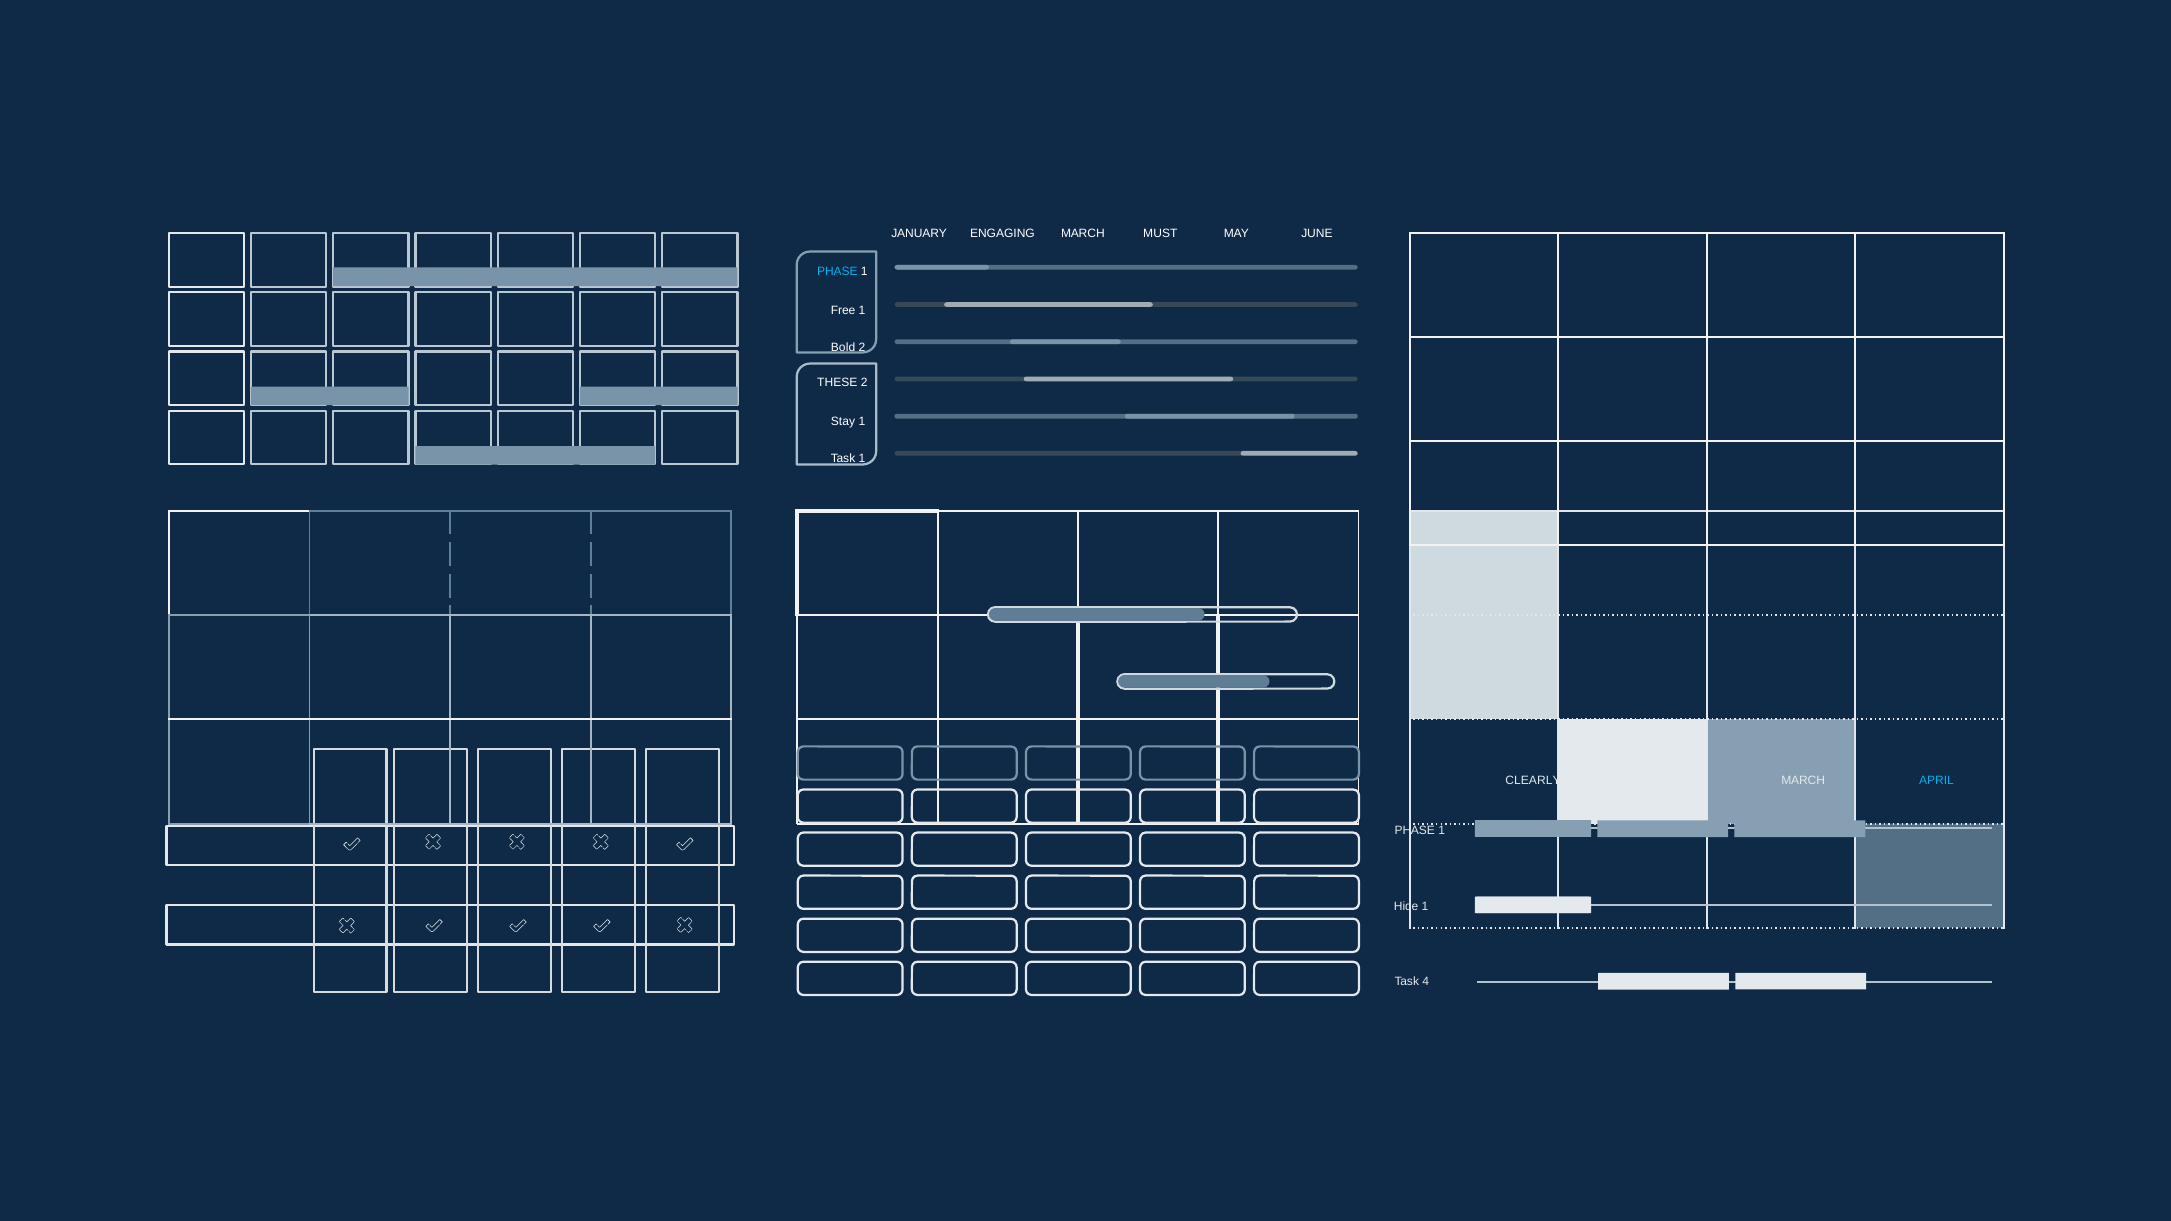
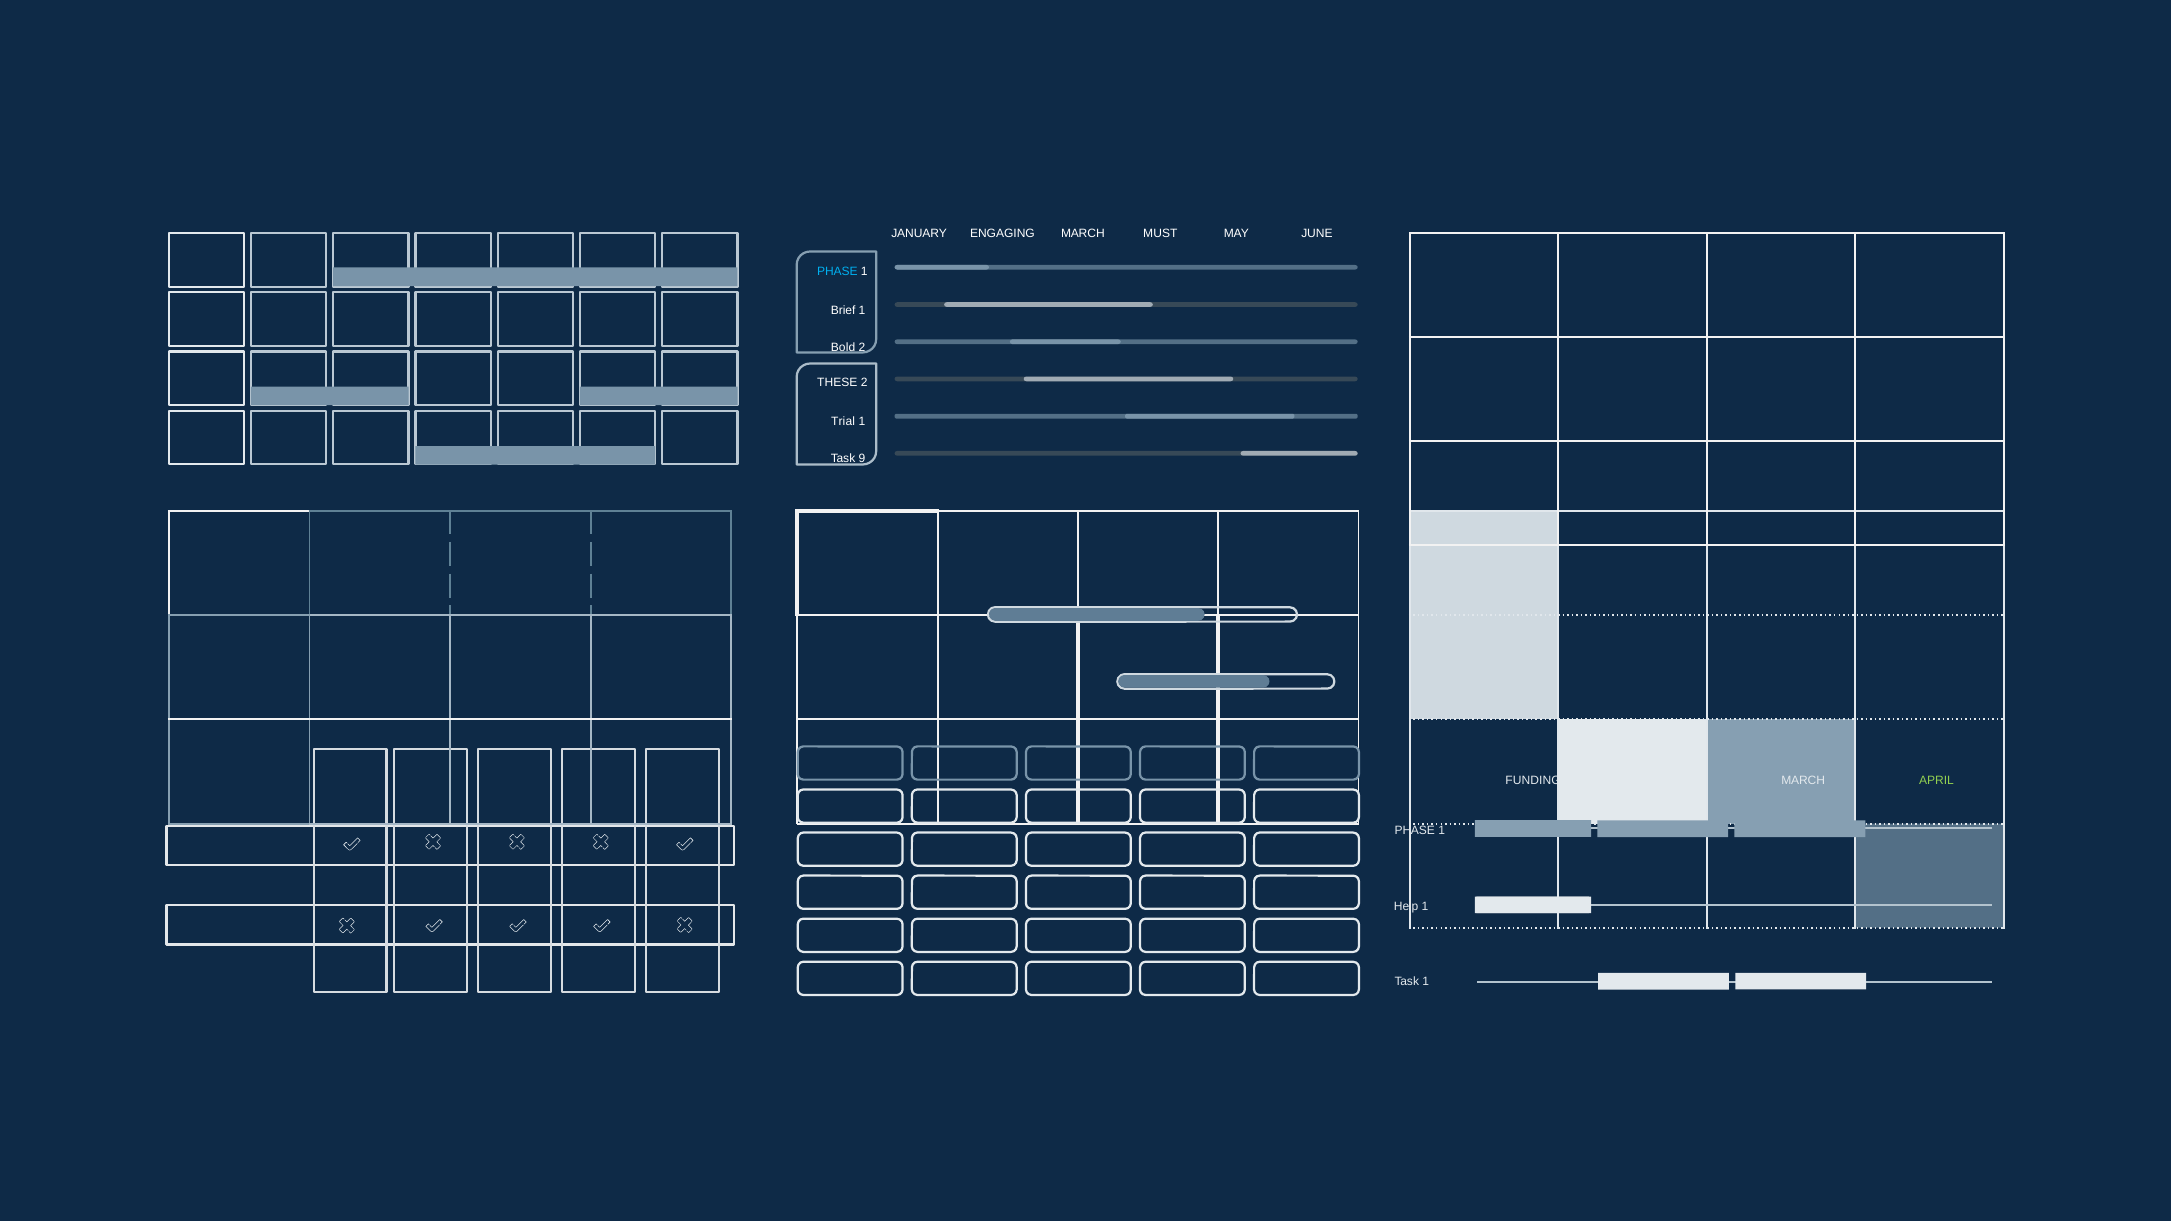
Free: Free -> Brief
Stay: Stay -> Trial
Task 1: 1 -> 9
CLEARLY: CLEARLY -> FUNDING
APRIL colour: light blue -> light green
Hide: Hide -> Help
Task 4: 4 -> 1
